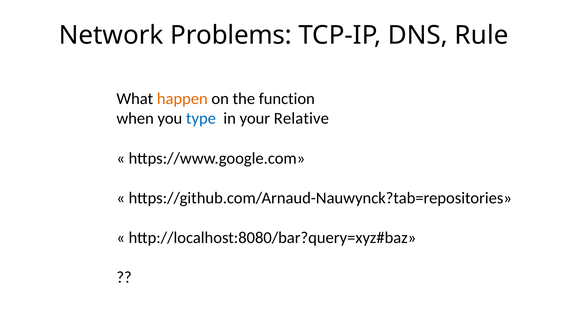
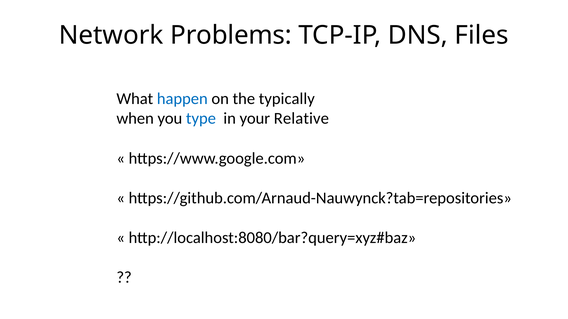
Rule: Rule -> Files
happen colour: orange -> blue
function: function -> typically
